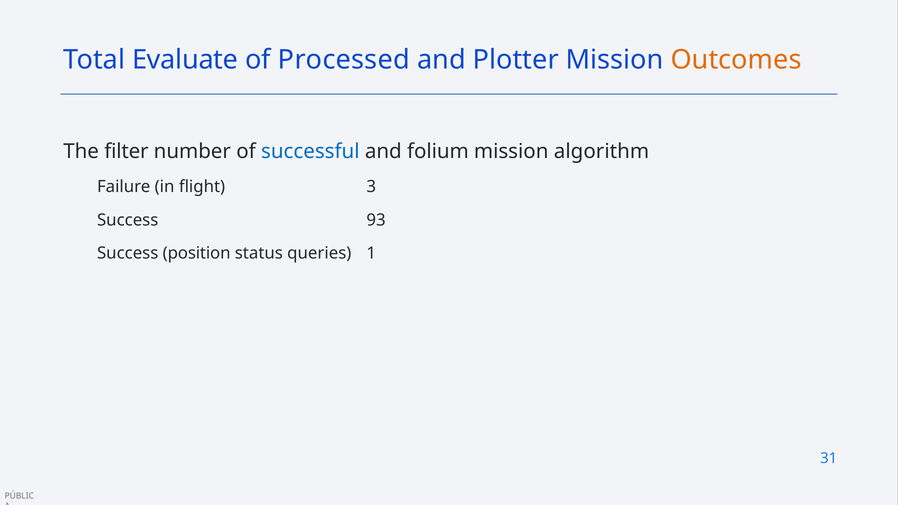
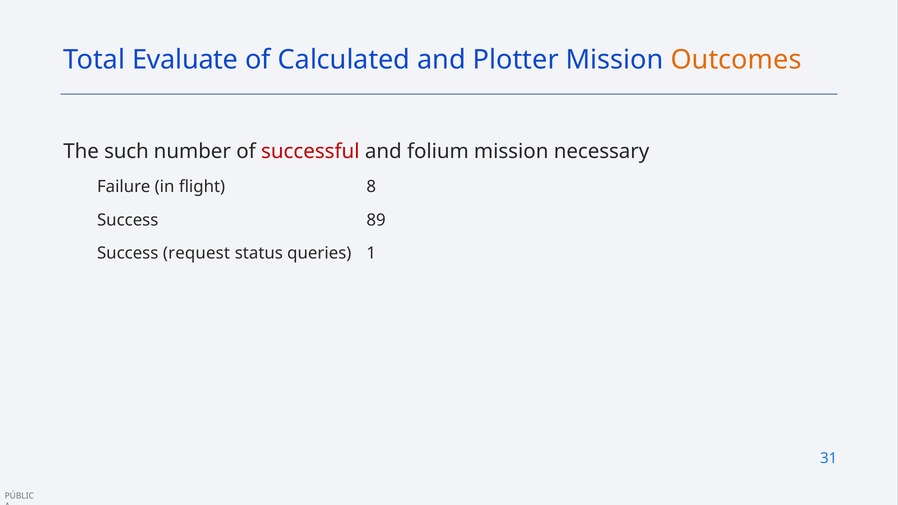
Processed: Processed -> Calculated
filter: filter -> such
successful colour: blue -> red
algorithm: algorithm -> necessary
3: 3 -> 8
93: 93 -> 89
position: position -> request
